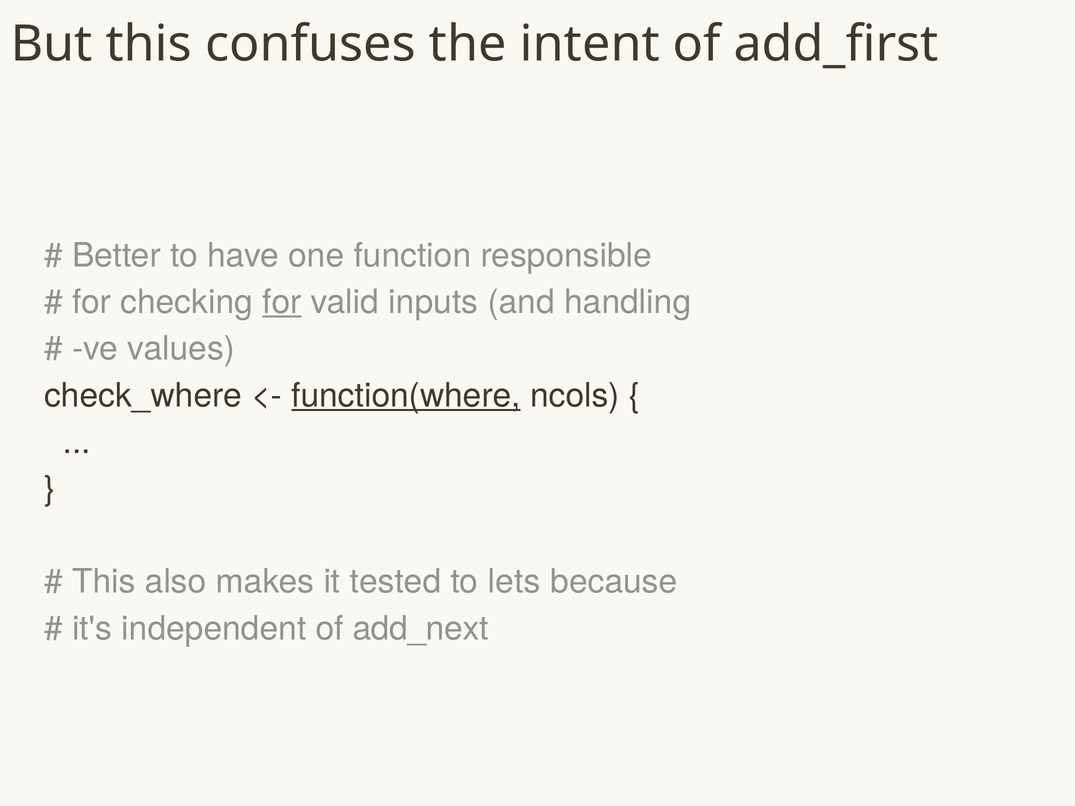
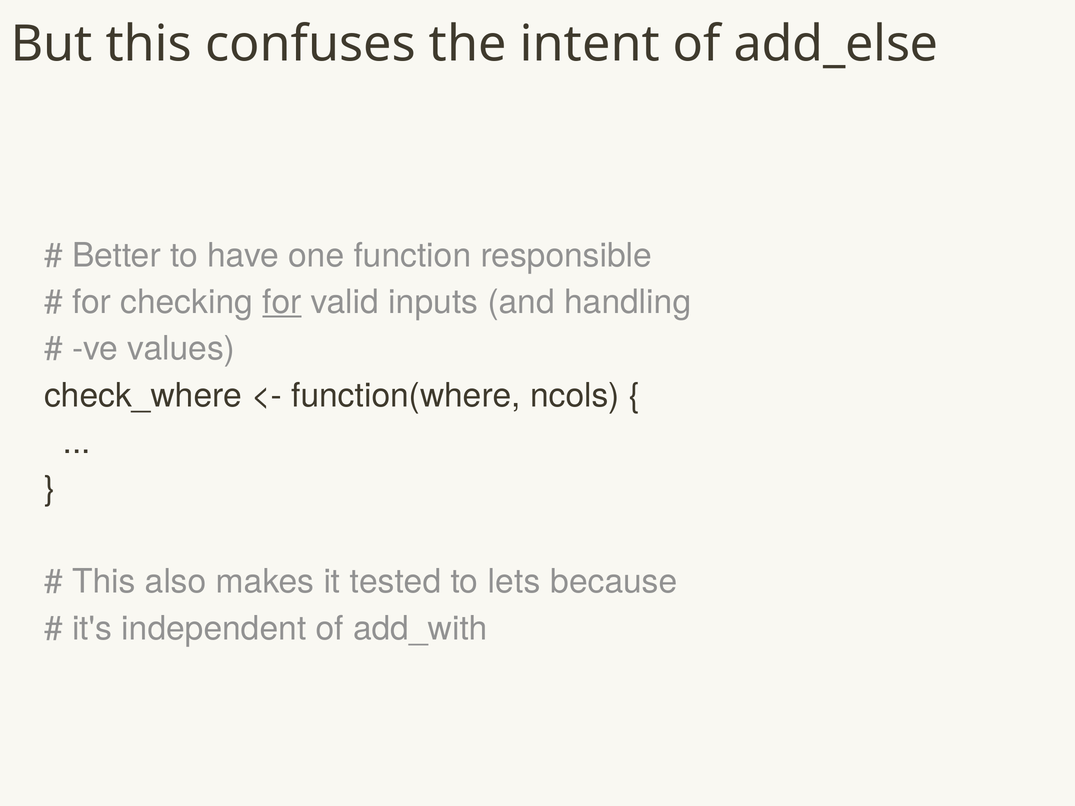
add_first: add_first -> add_else
function(where underline: present -> none
add_next: add_next -> add_with
